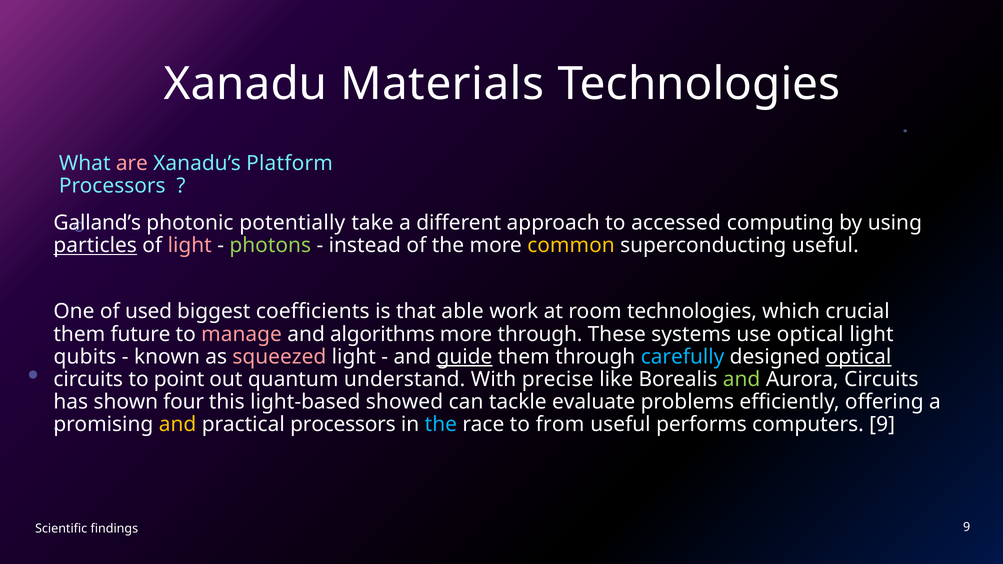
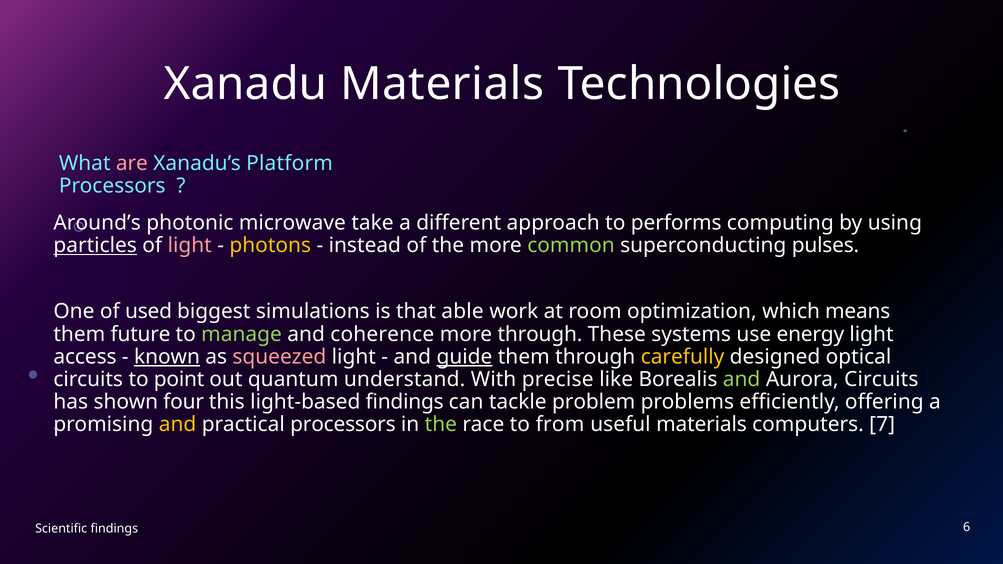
Galland’s: Galland’s -> Around’s
potentially: potentially -> microwave
accessed: accessed -> performs
photons colour: light green -> yellow
common colour: yellow -> light green
superconducting useful: useful -> pulses
coefficients: coefficients -> simulations
room technologies: technologies -> optimization
crucial: crucial -> means
manage colour: pink -> light green
algorithms: algorithms -> coherence
use optical: optical -> energy
qubits: qubits -> access
known underline: none -> present
carefully colour: light blue -> yellow
optical at (859, 357) underline: present -> none
light-based showed: showed -> findings
evaluate: evaluate -> problem
the at (441, 425) colour: light blue -> light green
useful performs: performs -> materials
computers 9: 9 -> 7
findings 9: 9 -> 6
